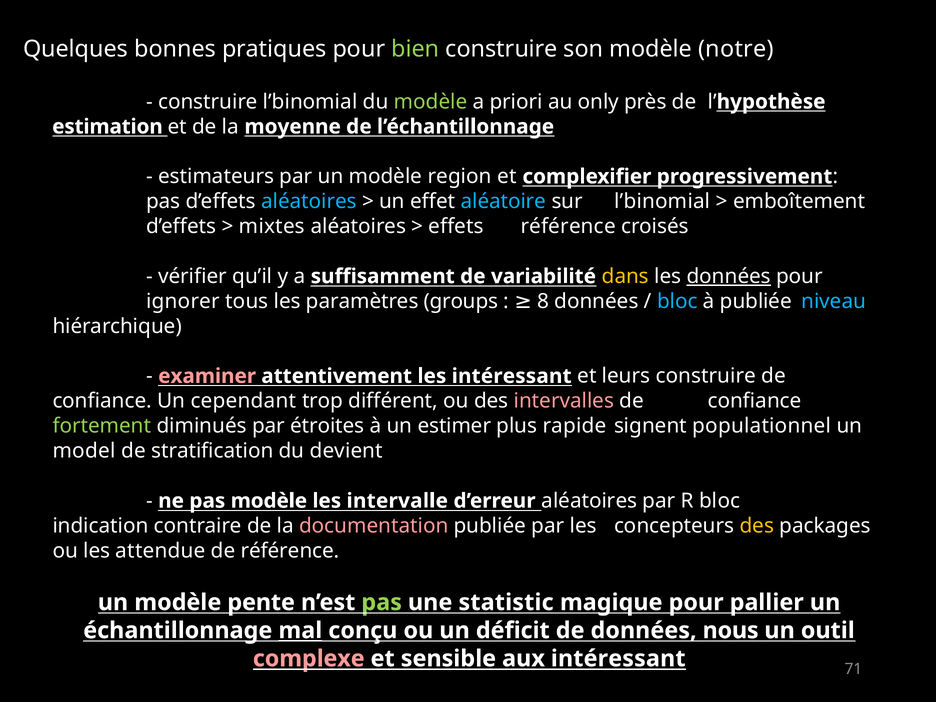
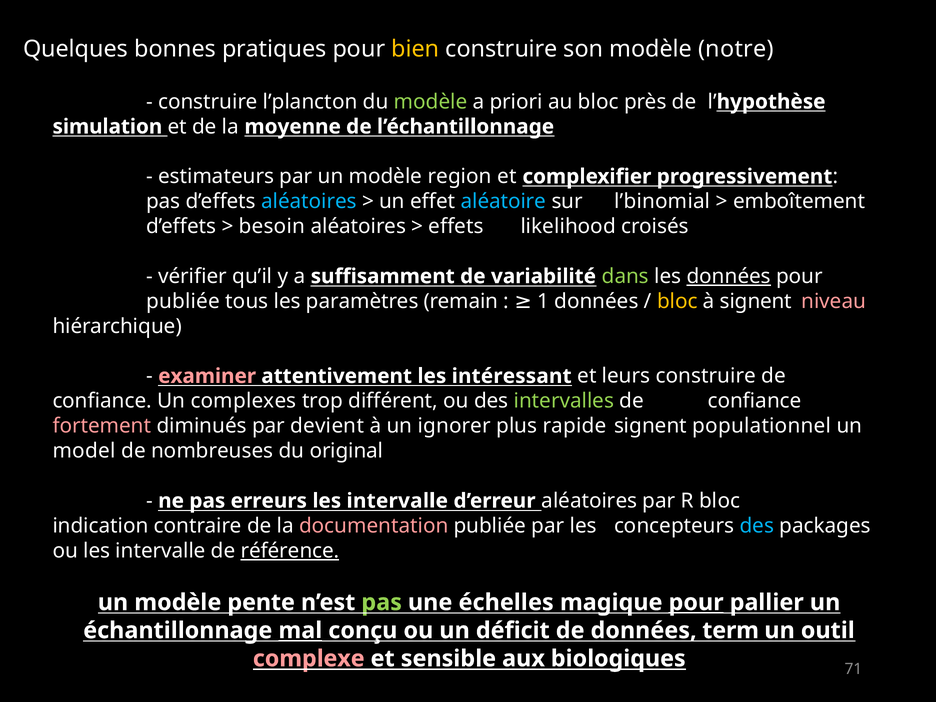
bien colour: light green -> yellow
construire l’binomial: l’binomial -> l’plancton
au only: only -> bloc
estimation: estimation -> simulation
mixtes: mixtes -> besoin
effets référence: référence -> likelihood
dans colour: yellow -> light green
niveau colour: light blue -> pink
ignorer at (183, 301): ignorer -> publiée
groups: groups -> remain
8: 8 -> 1
bloc at (677, 301) colour: light blue -> yellow
à publiée: publiée -> signent
cependant: cependant -> complexes
intervalles colour: pink -> light green
fortement colour: light green -> pink
étroites: étroites -> devient
estimer: estimer -> ignorer
stratification: stratification -> nombreuses
devient: devient -> original
pas modèle: modèle -> erreurs
des at (757, 526) colour: yellow -> light blue
ou les attendue: attendue -> intervalle
référence at (290, 551) underline: none -> present
statistic: statistic -> échelles
pour at (696, 602) underline: none -> present
nous: nous -> term
aux intéressant: intéressant -> biologiques
